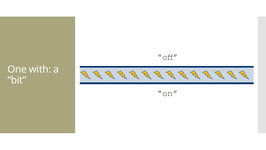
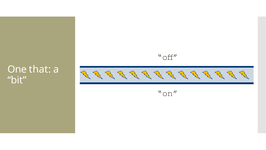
with: with -> that
